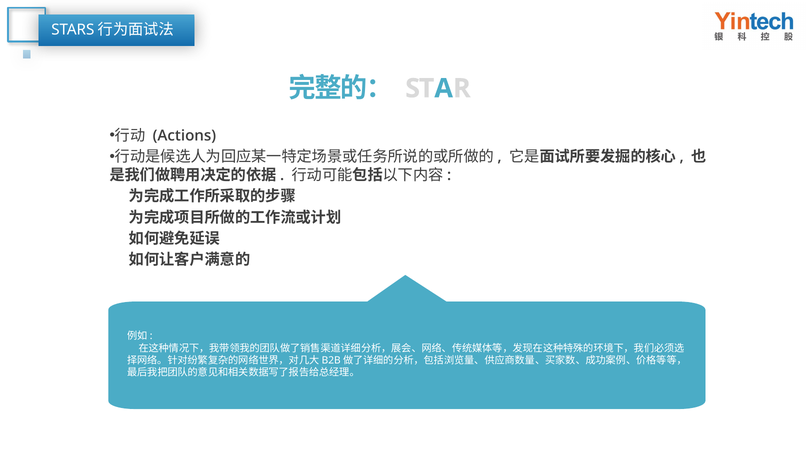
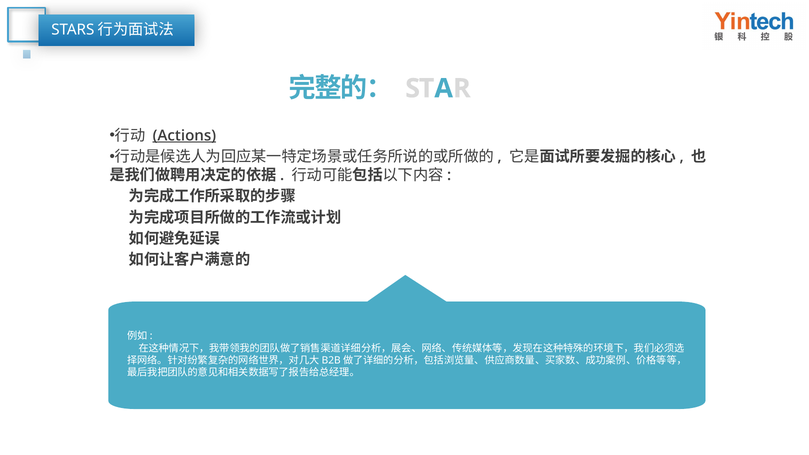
Actions underline: none -> present
